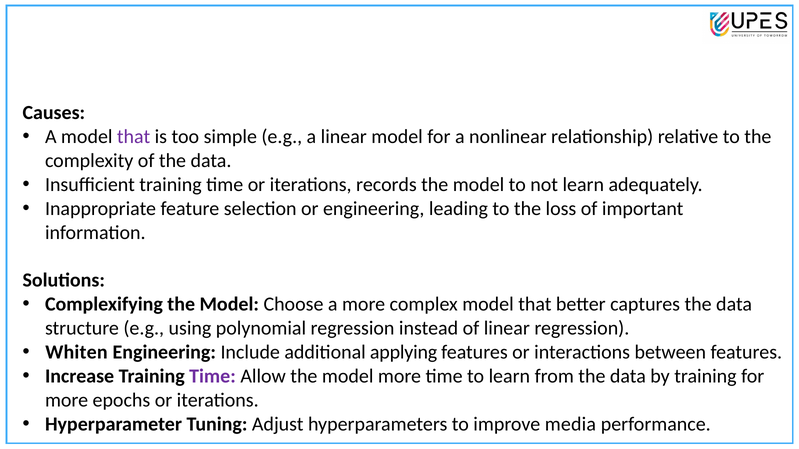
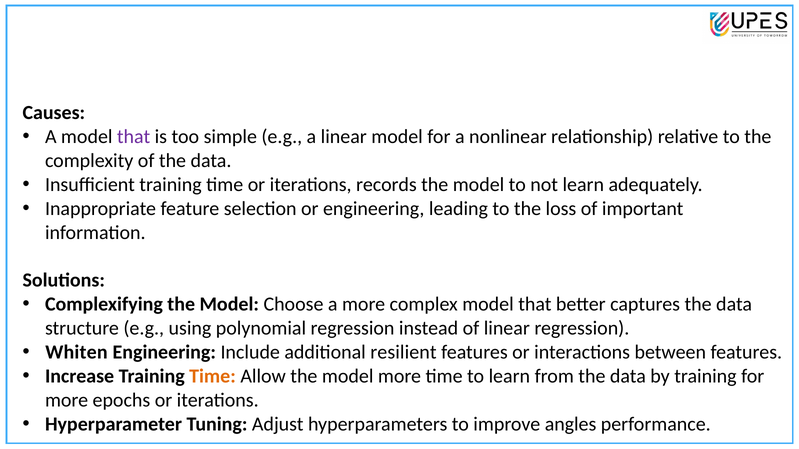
applying: applying -> resilient
Time at (212, 377) colour: purple -> orange
media: media -> angles
